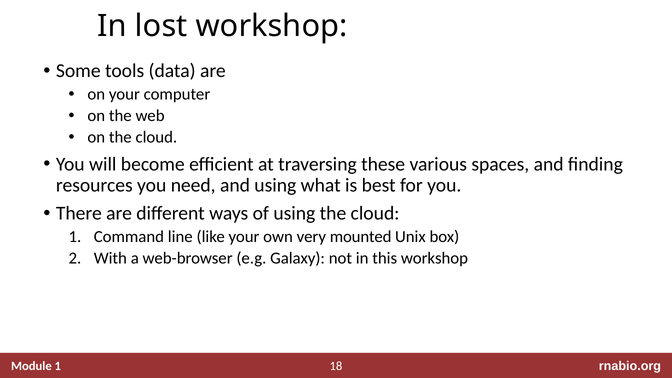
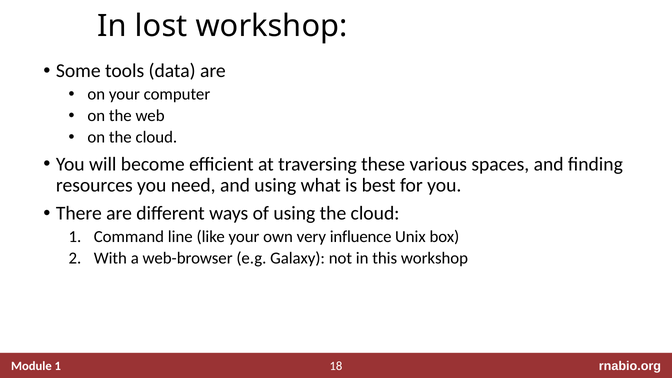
mounted: mounted -> influence
